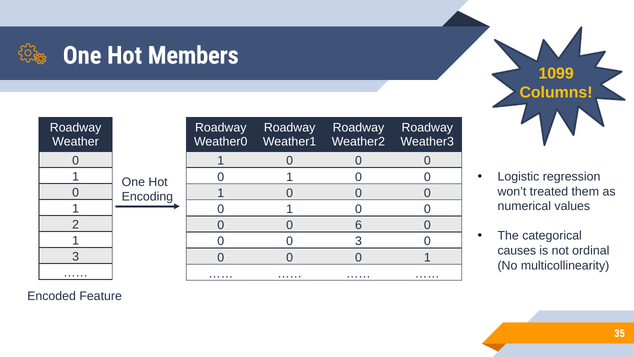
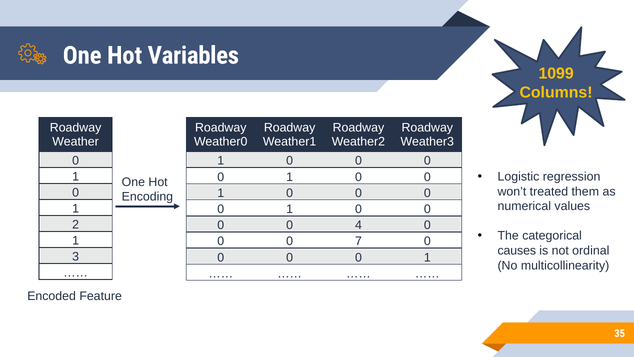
Members: Members -> Variables
6: 6 -> 4
0 3: 3 -> 7
